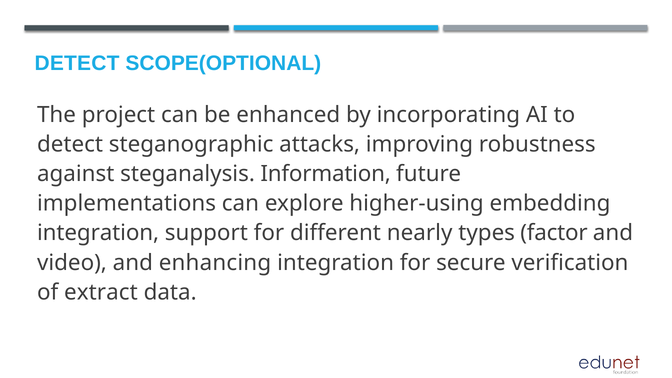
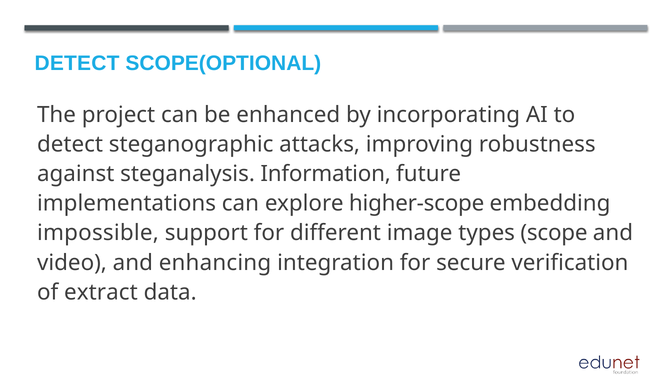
higher-using: higher-using -> higher-scope
integration at (98, 233): integration -> impossible
nearly: nearly -> image
factor: factor -> scope
